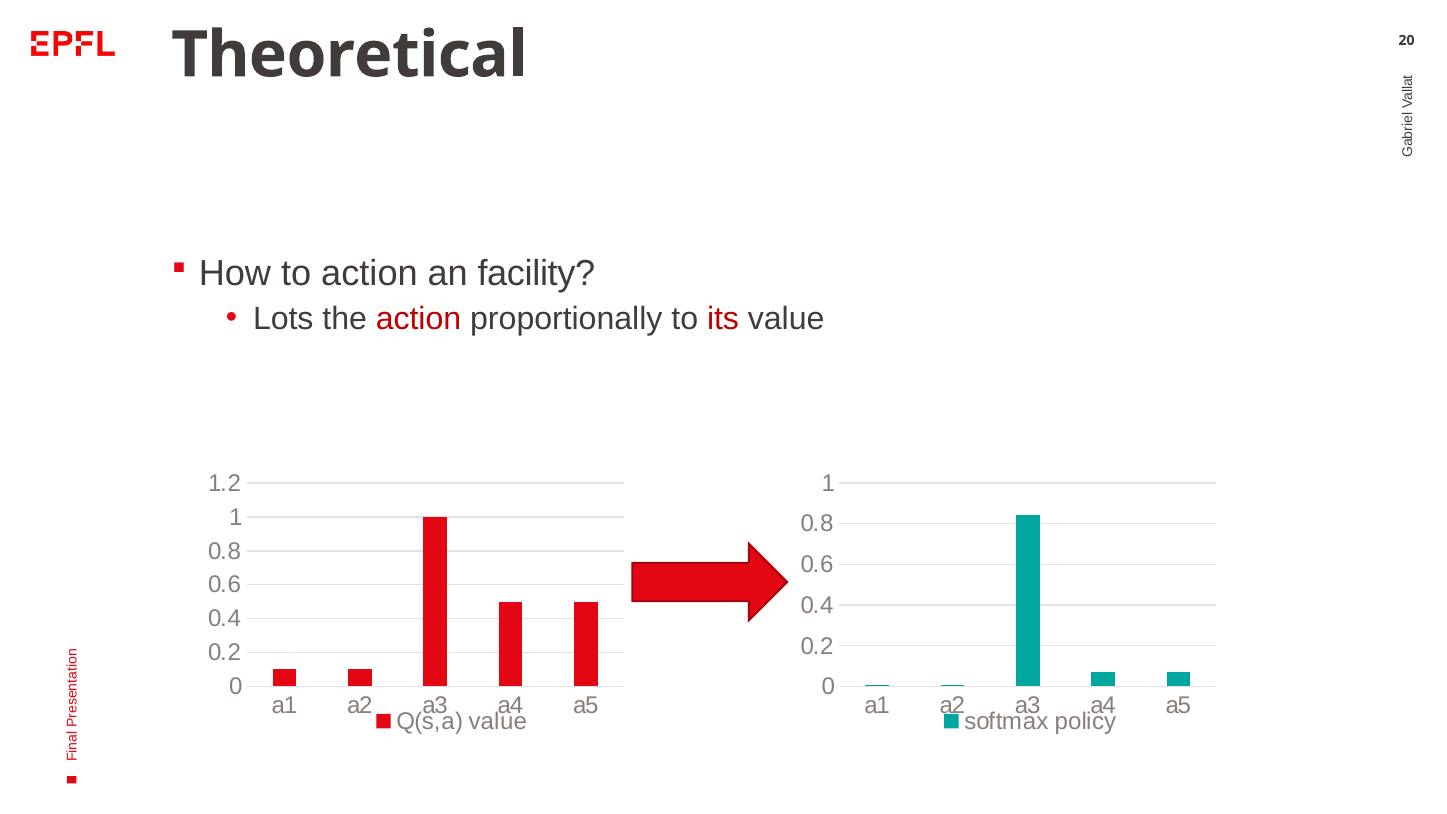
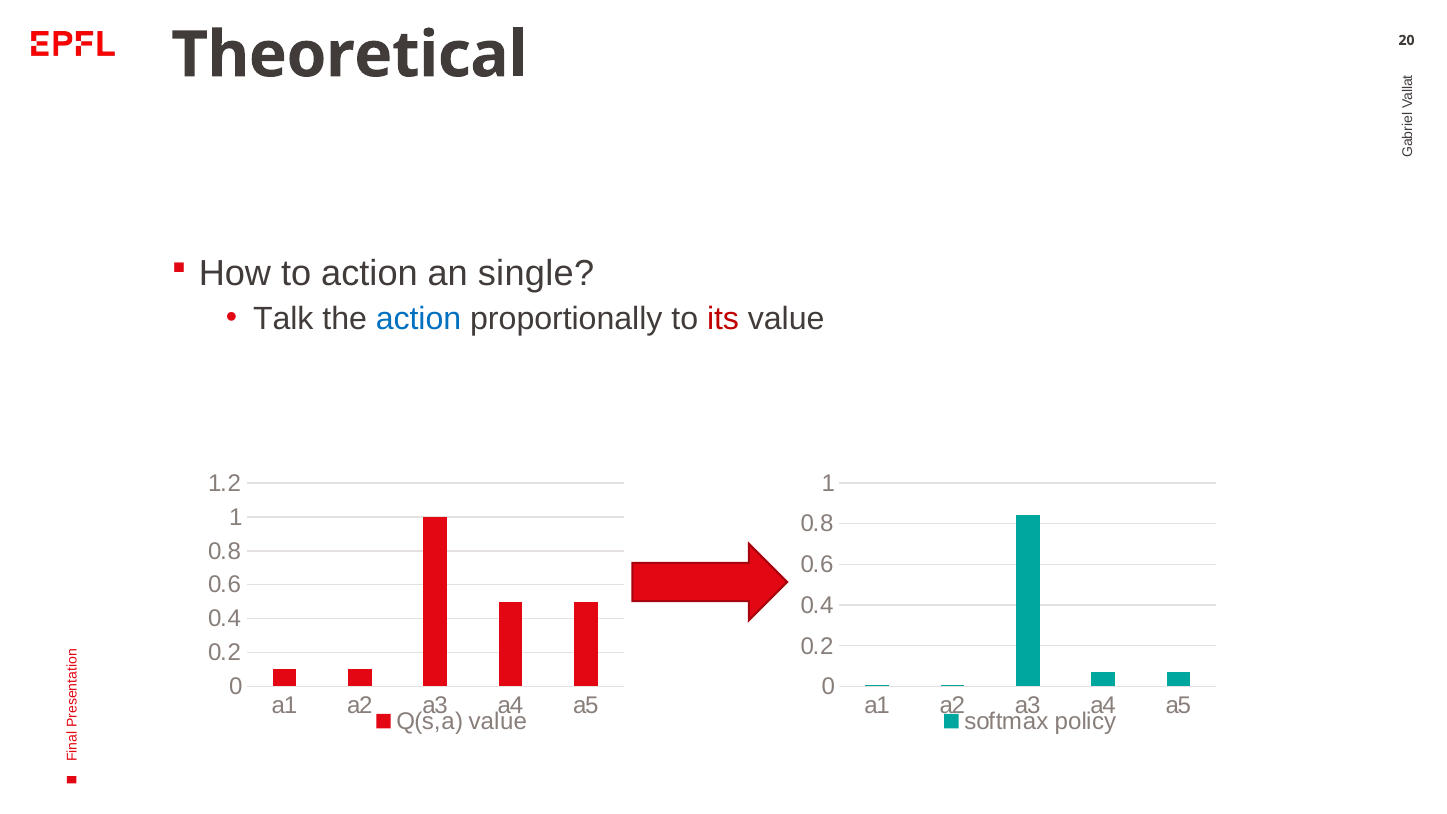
facility: facility -> single
Lots: Lots -> Talk
action at (419, 318) colour: red -> blue
